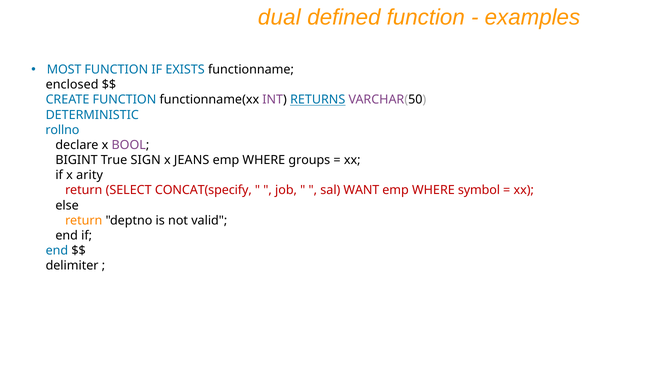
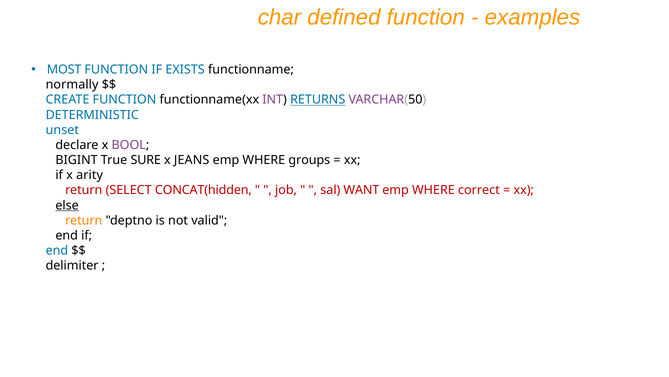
dual: dual -> char
enclosed: enclosed -> normally
rollno: rollno -> unset
SIGN: SIGN -> SURE
CONCAT(specify: CONCAT(specify -> CONCAT(hidden
symbol: symbol -> correct
else underline: none -> present
